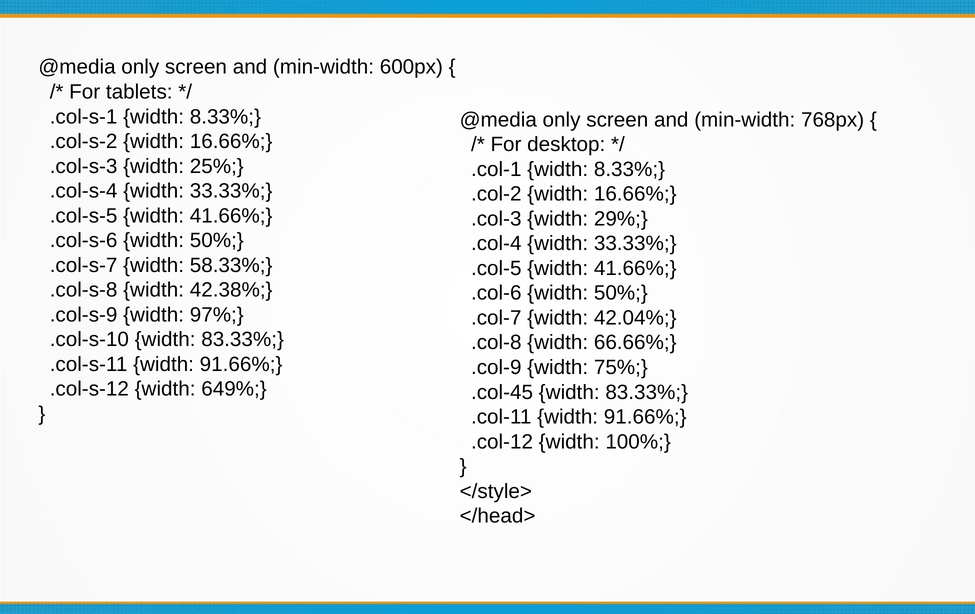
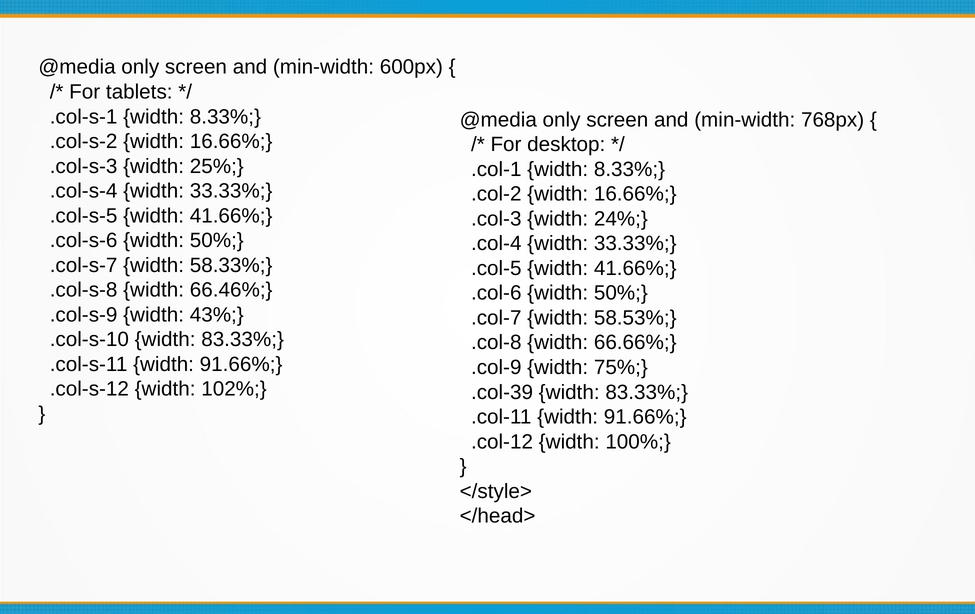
29%: 29% -> 24%
42.38%: 42.38% -> 66.46%
97%: 97% -> 43%
42.04%: 42.04% -> 58.53%
649%: 649% -> 102%
.col-45: .col-45 -> .col-39
